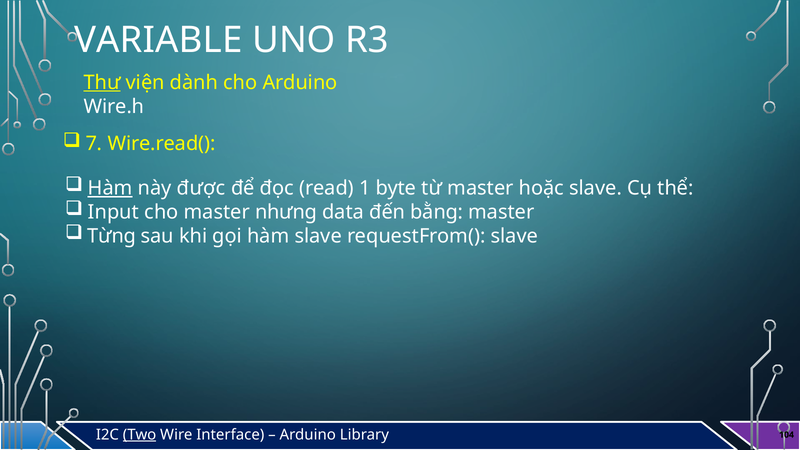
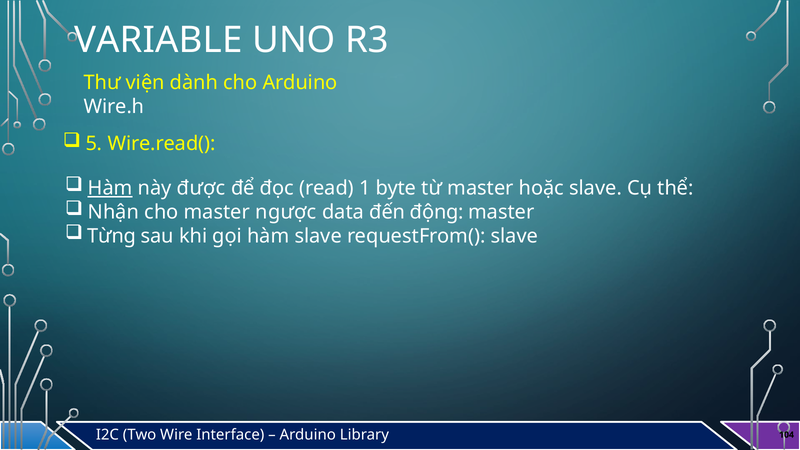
Thư underline: present -> none
7: 7 -> 5
Input: Input -> Nhận
nhưng: nhưng -> ngược
bằng: bằng -> động
Two underline: present -> none
